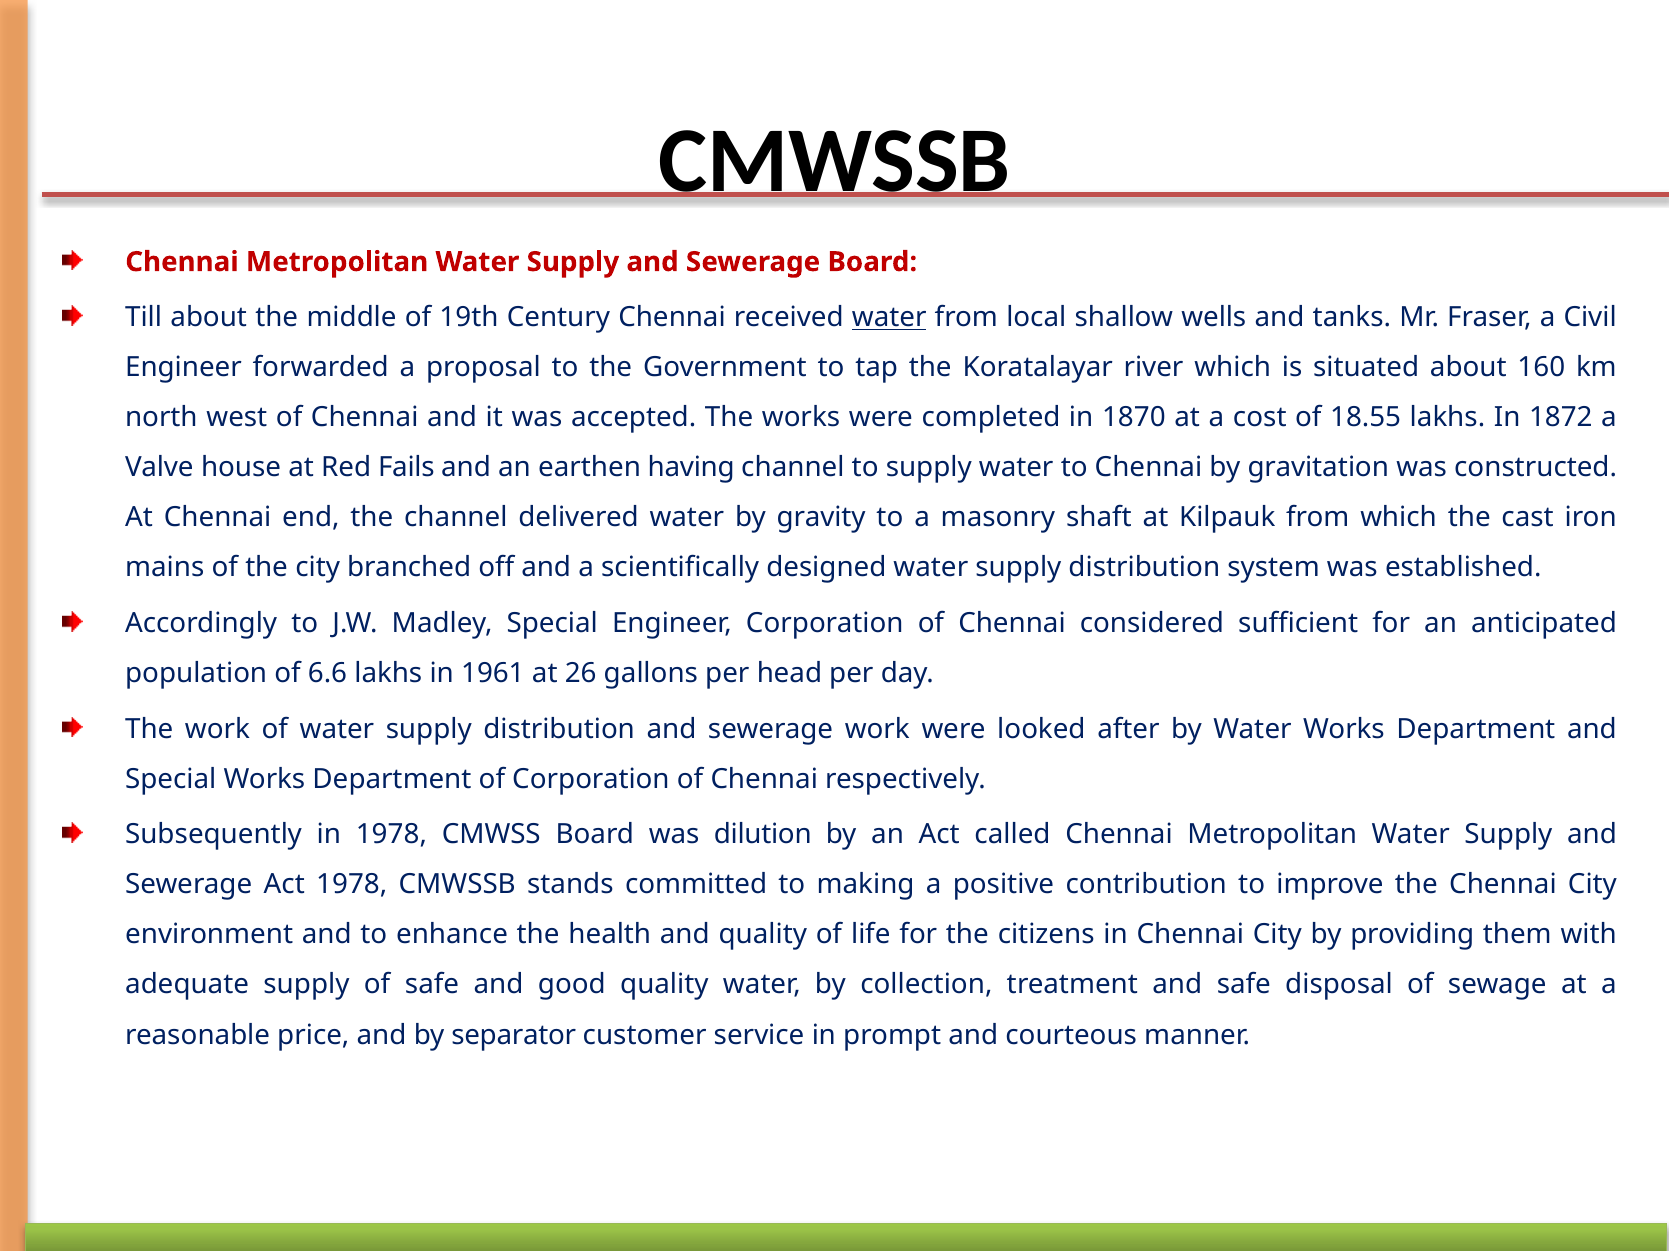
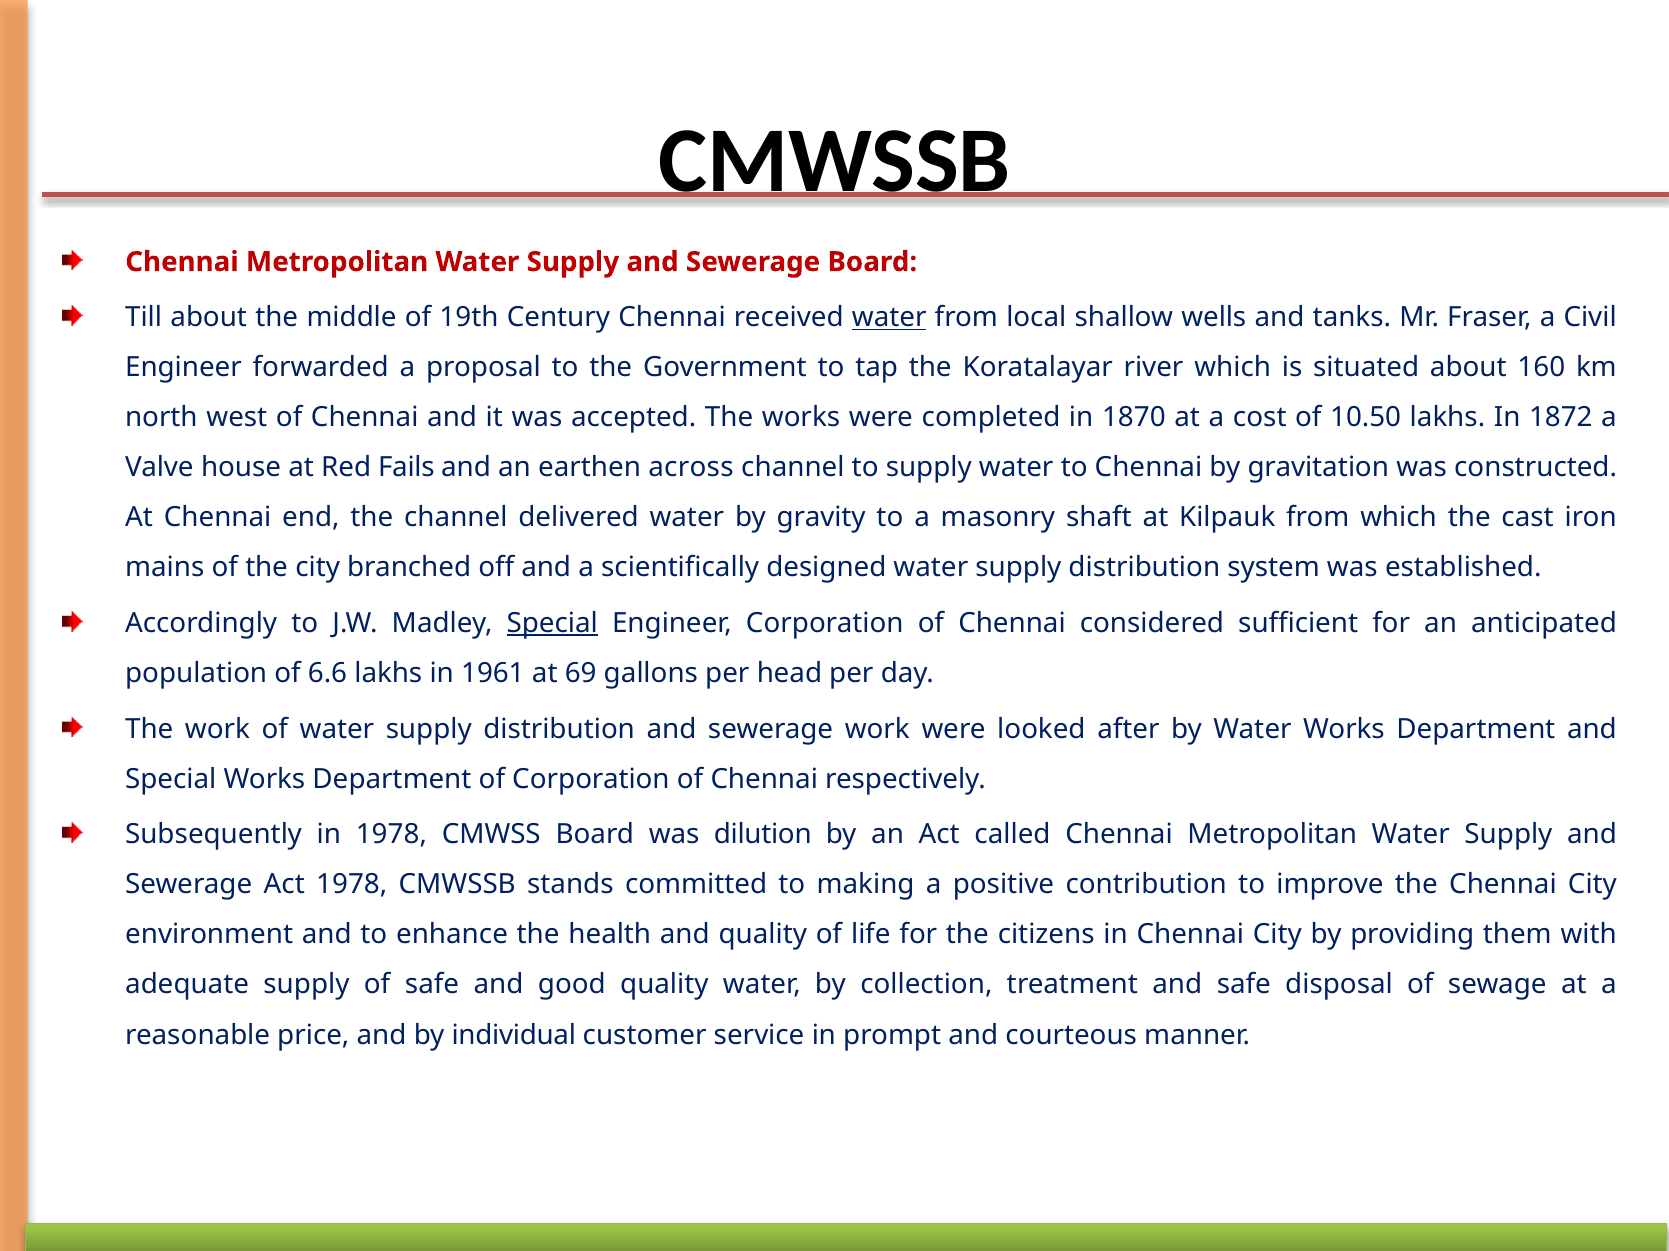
18.55: 18.55 -> 10.50
having: having -> across
Special at (552, 624) underline: none -> present
26: 26 -> 69
separator: separator -> individual
